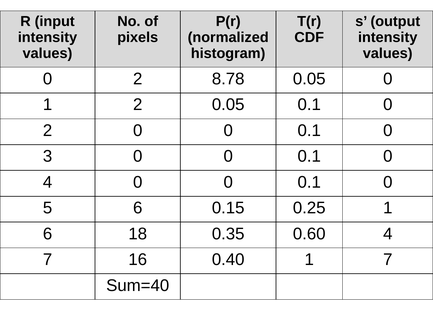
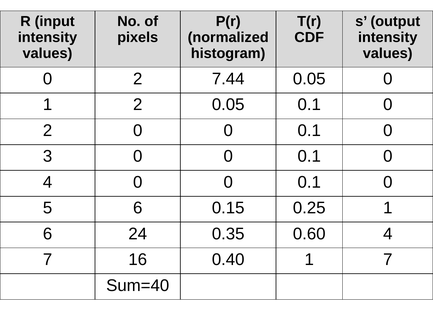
8.78: 8.78 -> 7.44
18: 18 -> 24
